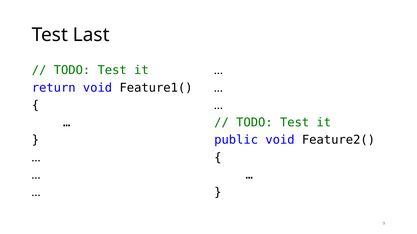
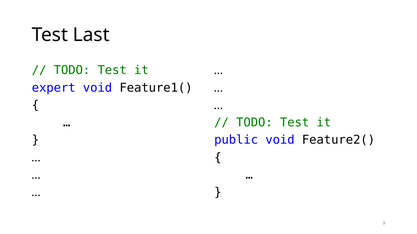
return: return -> expert
